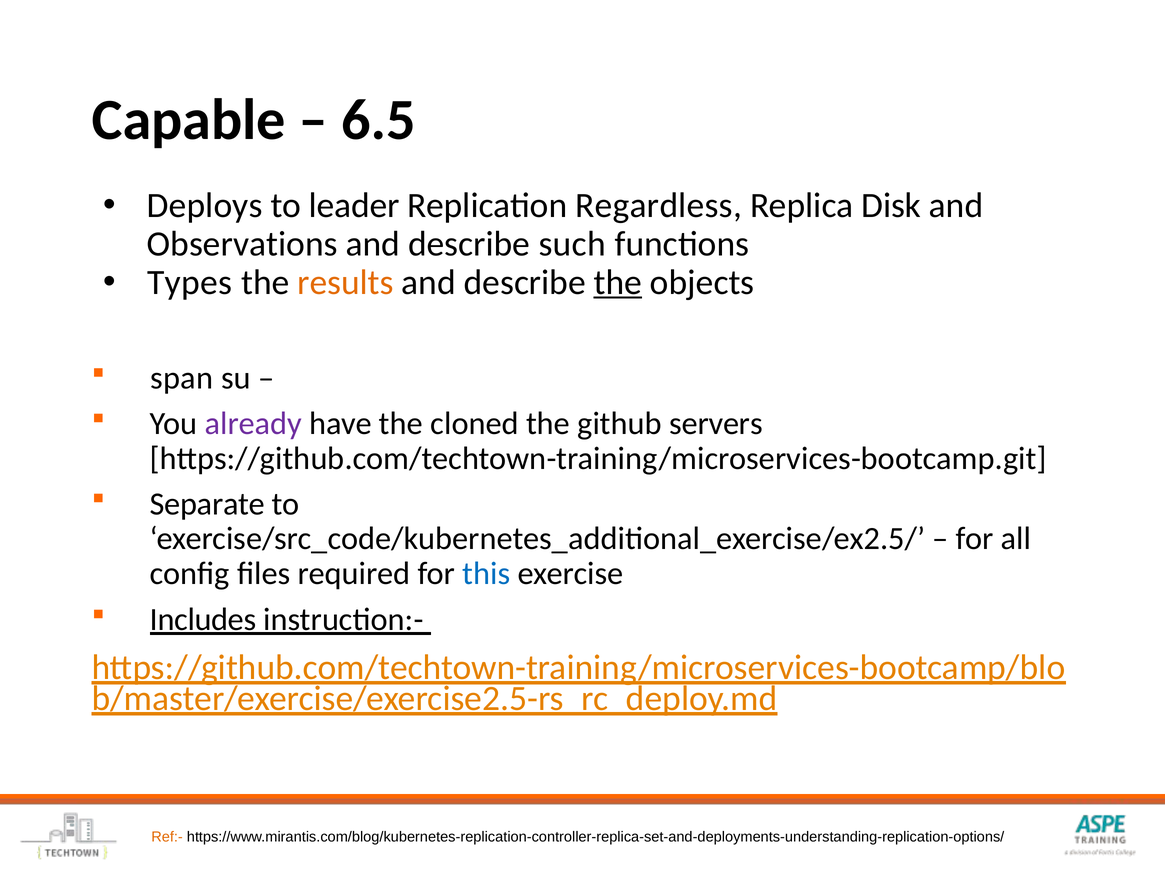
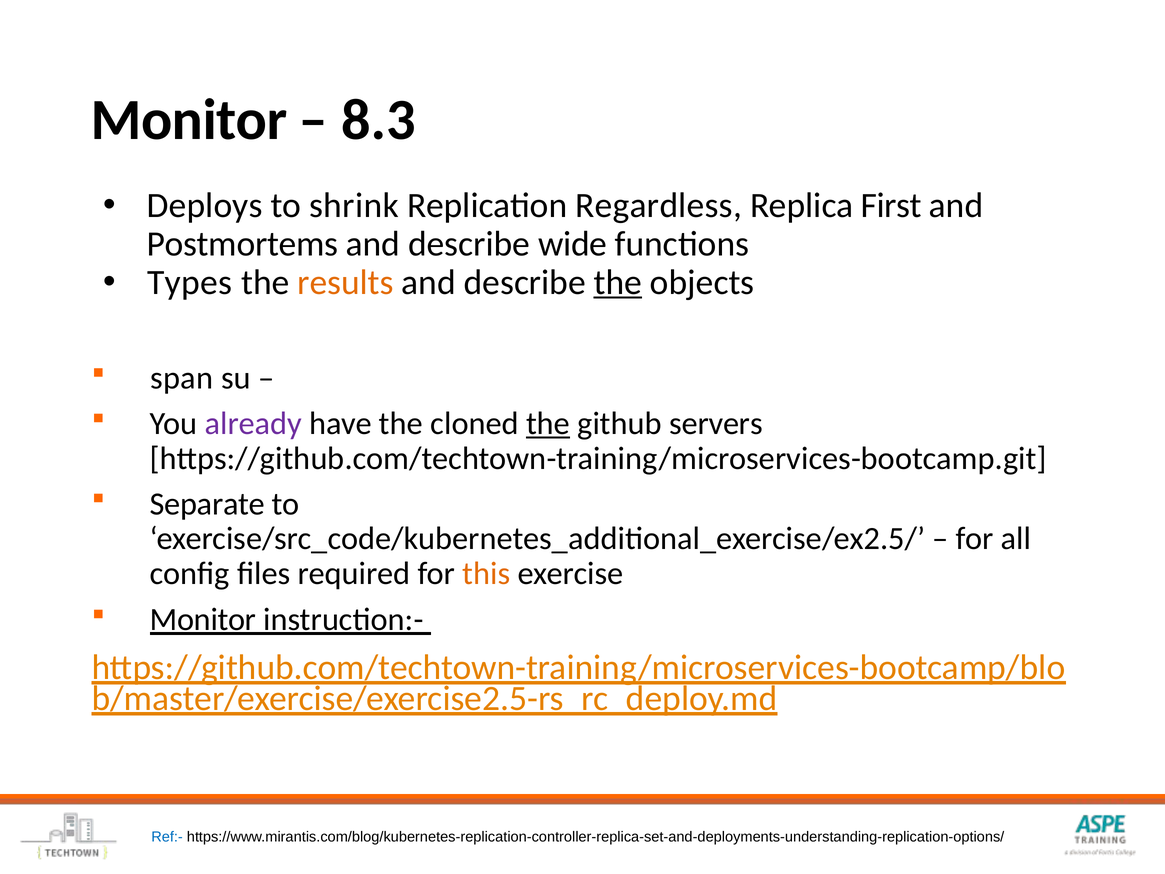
Capable at (189, 120): Capable -> Monitor
6.5: 6.5 -> 8.3
leader: leader -> shrink
Disk: Disk -> First
Observations: Observations -> Postmortems
such: such -> wide
the at (548, 423) underline: none -> present
this colour: blue -> orange
Includes at (203, 619): Includes -> Monitor
Ref:- colour: orange -> blue
